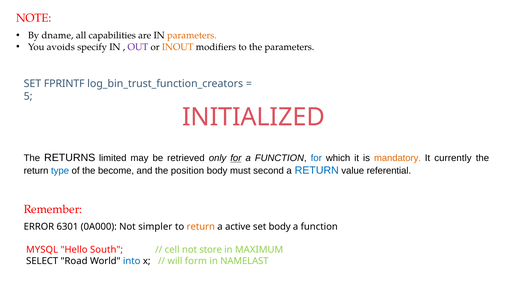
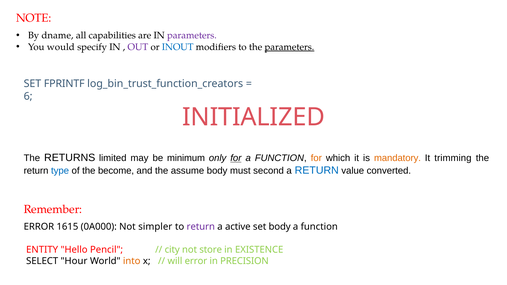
parameters at (192, 36) colour: orange -> purple
avoids: avoids -> would
INOUT colour: orange -> blue
parameters at (289, 47) underline: none -> present
5: 5 -> 6
retrieved: retrieved -> minimum
for at (316, 158) colour: blue -> orange
currently: currently -> trimming
position: position -> assume
referential: referential -> converted
6301: 6301 -> 1615
return at (201, 227) colour: orange -> purple
MYSQL: MYSQL -> ENTITY
South: South -> Pencil
cell: cell -> city
MAXIMUM: MAXIMUM -> EXISTENCE
Road: Road -> Hour
into colour: blue -> orange
will form: form -> error
NAMELAST: NAMELAST -> PRECISION
